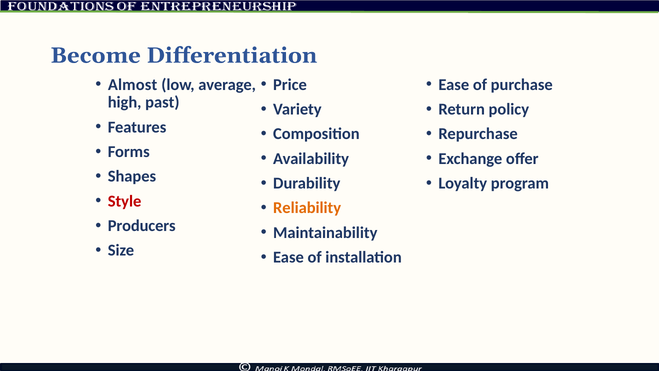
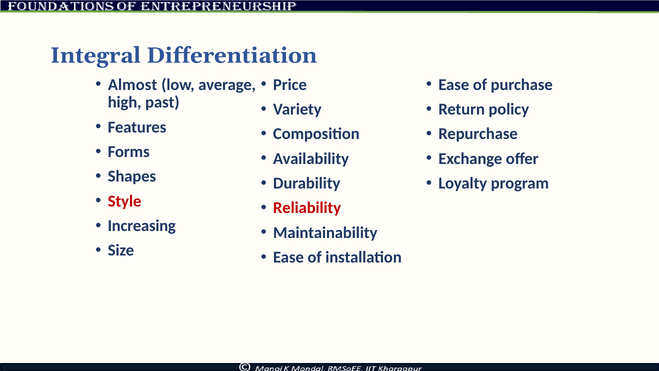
Become: Become -> Integral
Reliability colour: orange -> red
Producers: Producers -> Increasing
